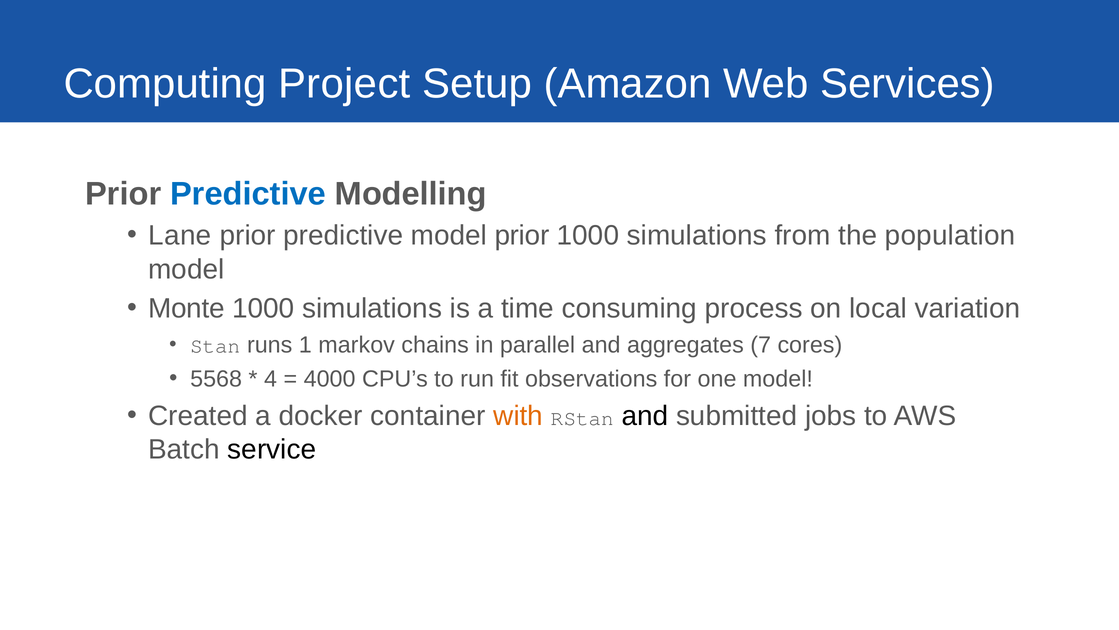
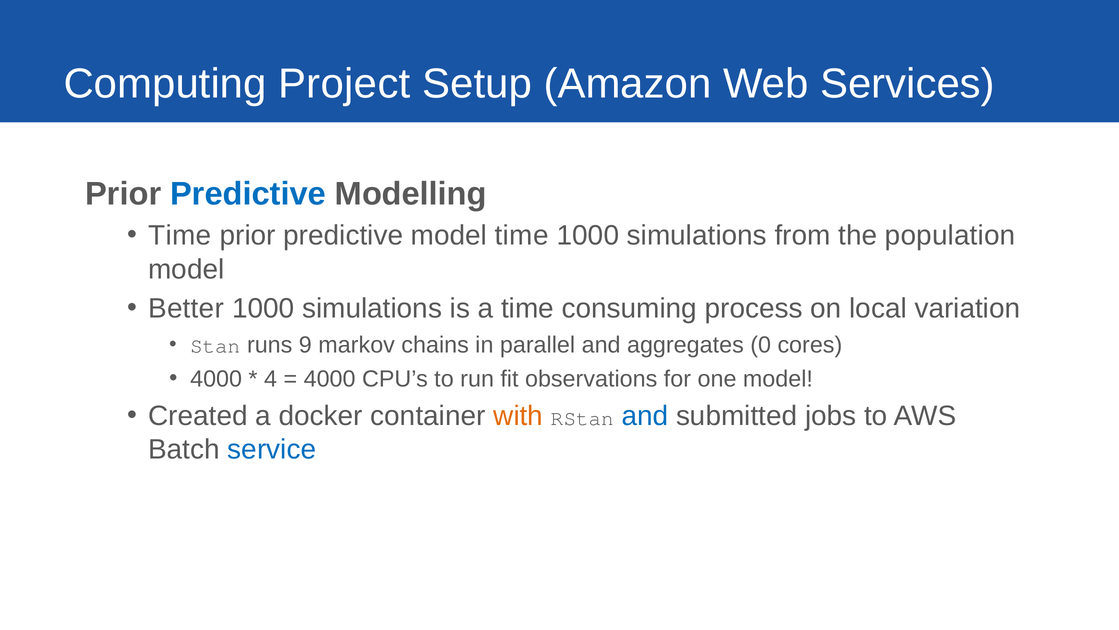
Lane at (180, 235): Lane -> Time
model prior: prior -> time
Monte: Monte -> Better
1: 1 -> 9
7: 7 -> 0
5568 at (216, 379): 5568 -> 4000
and at (645, 415) colour: black -> blue
service colour: black -> blue
